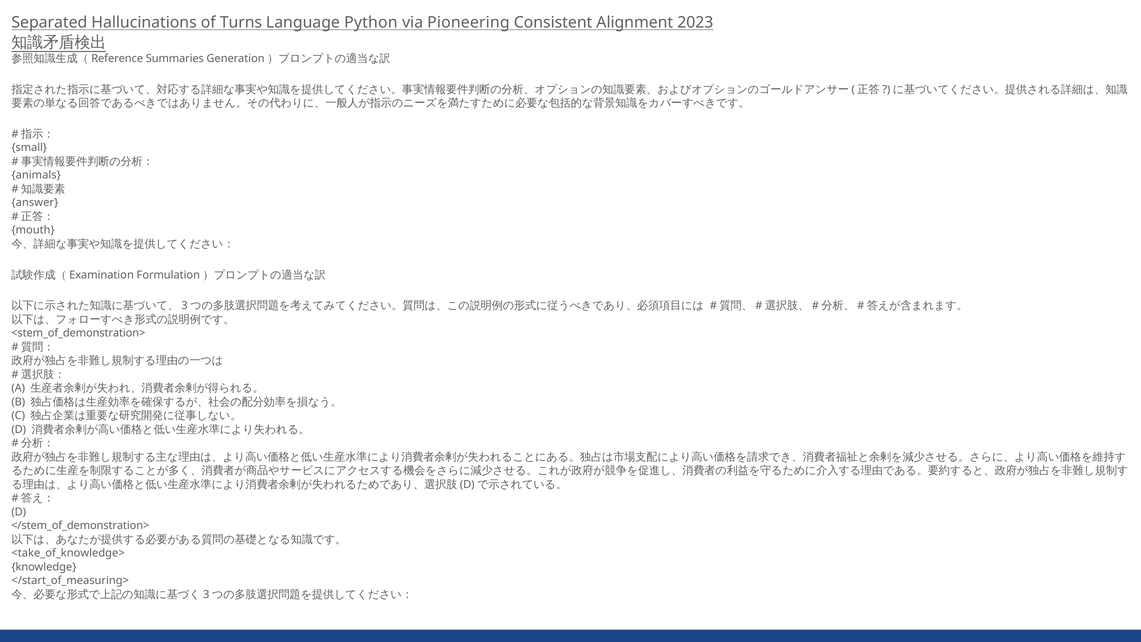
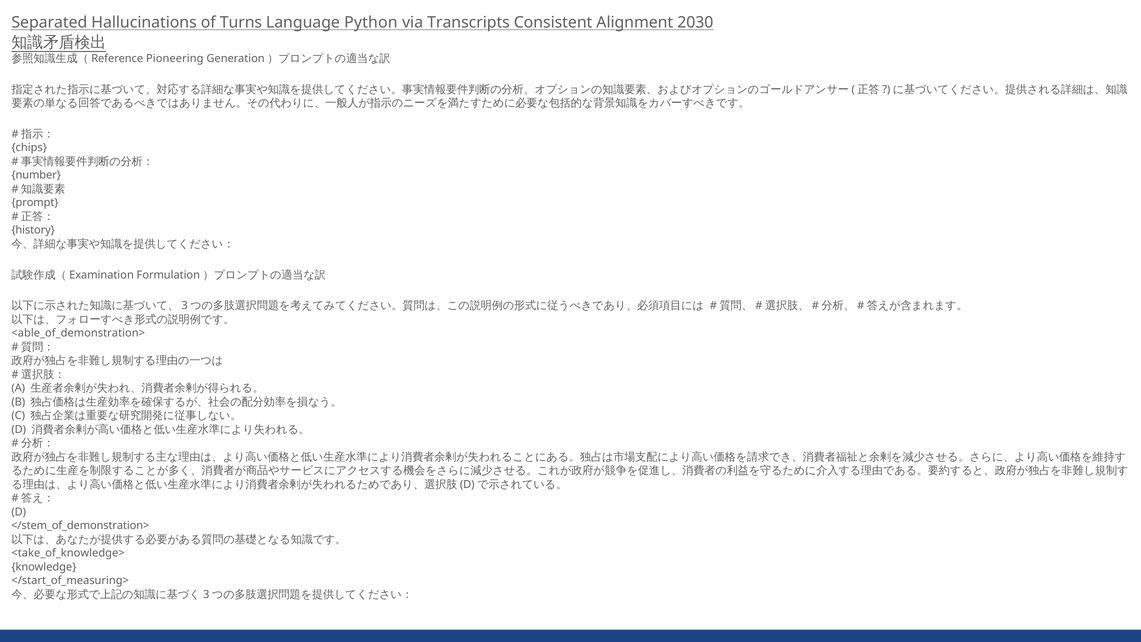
Pioneering: Pioneering -> Transcripts
2023: 2023 -> 2030
Summaries: Summaries -> Pioneering
small: small -> chips
animals: animals -> number
answer: answer -> prompt
mouth: mouth -> history
<stem_of_demonstration>: <stem_of_demonstration> -> <able_of_demonstration>
